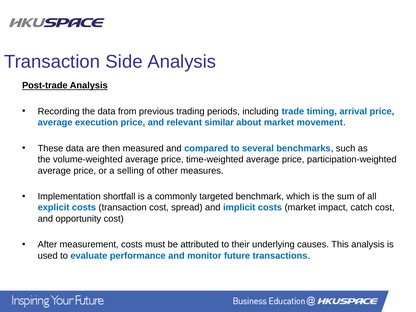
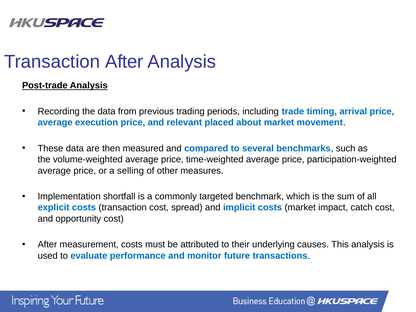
Transaction Side: Side -> After
similar: similar -> placed
